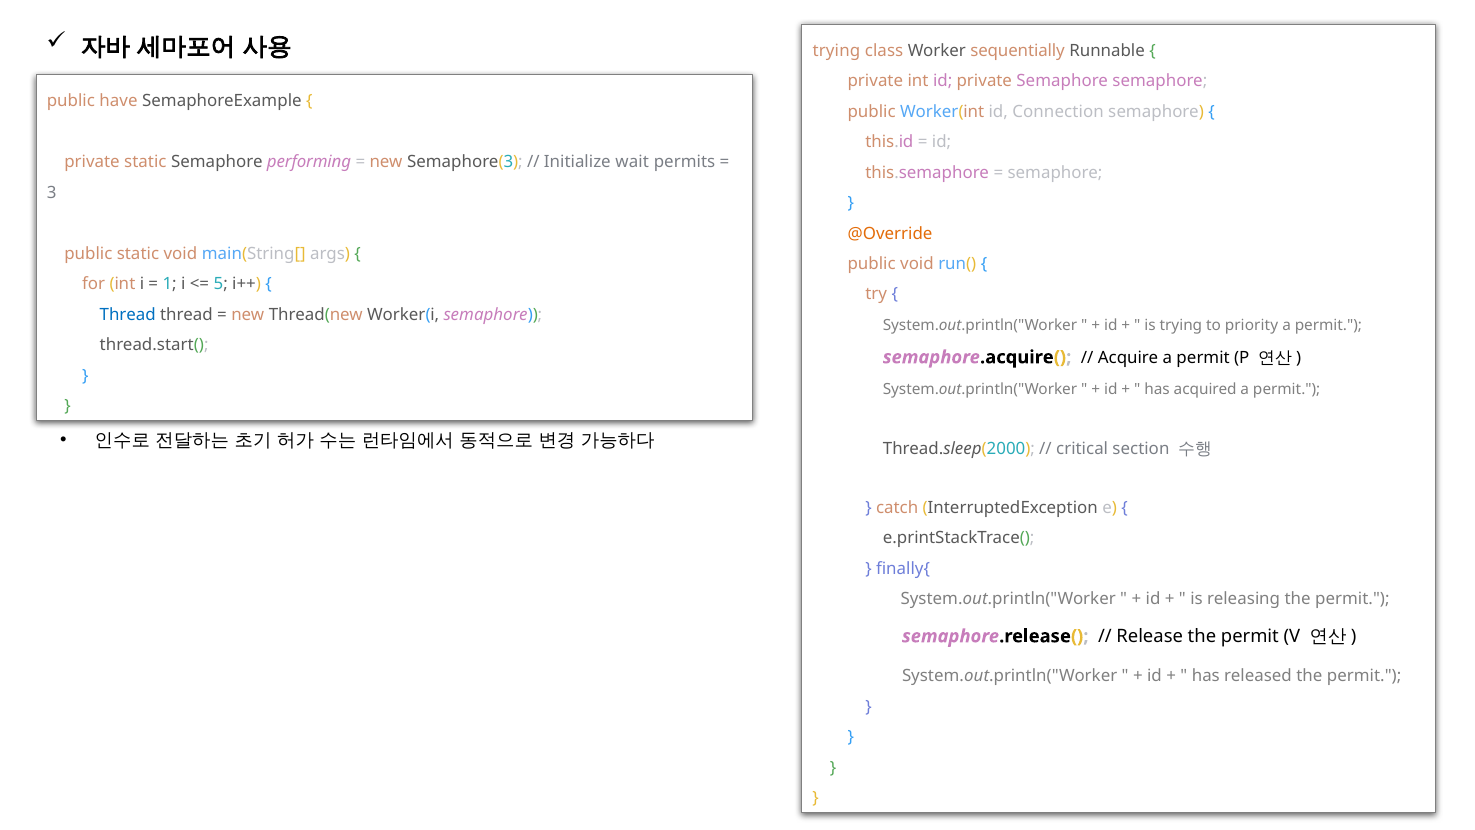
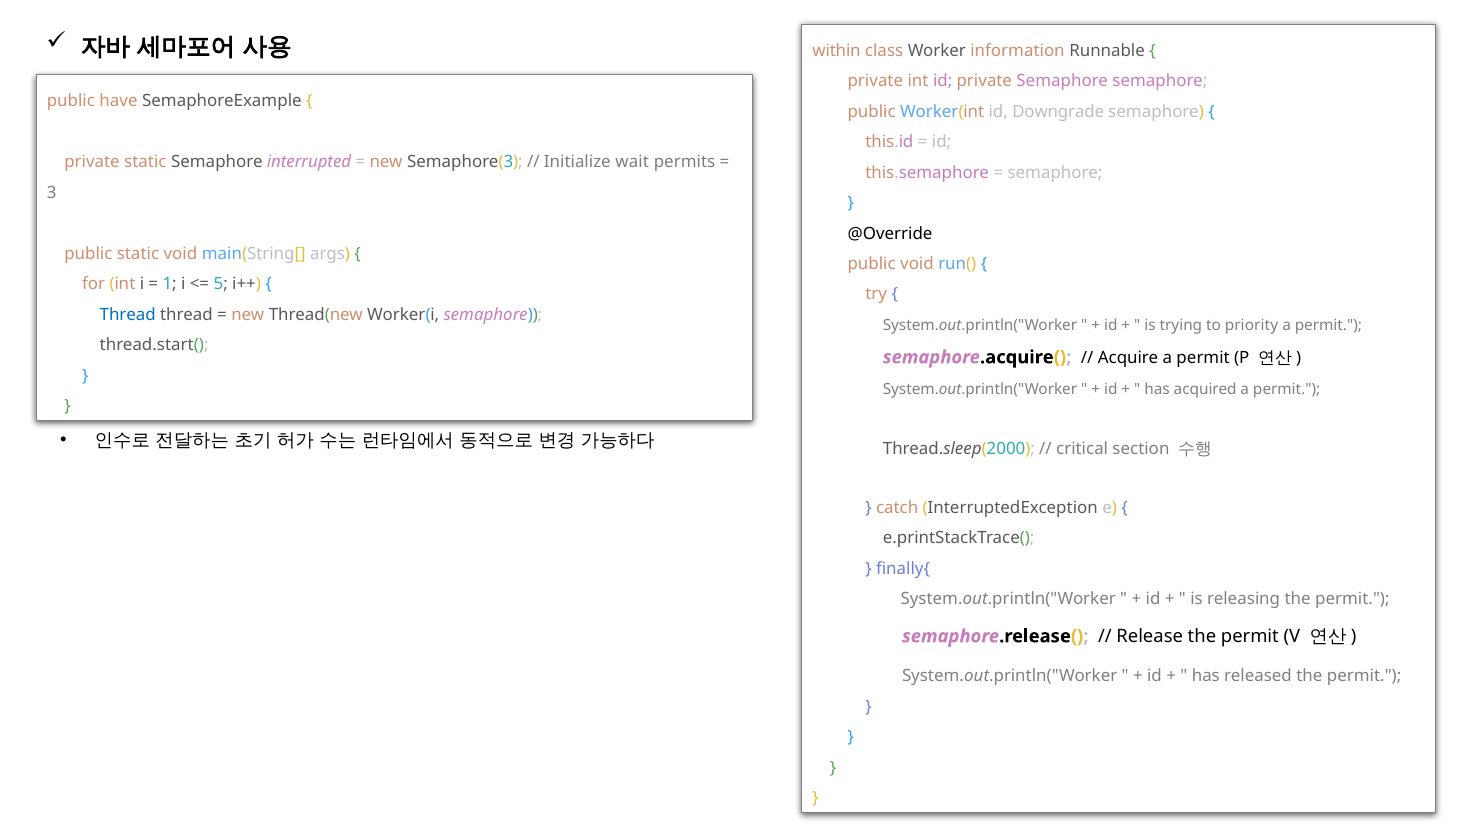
trying at (836, 51): trying -> within
sequentially: sequentially -> information
Connection: Connection -> Downgrade
performing: performing -> interrupted
@Override colour: orange -> black
